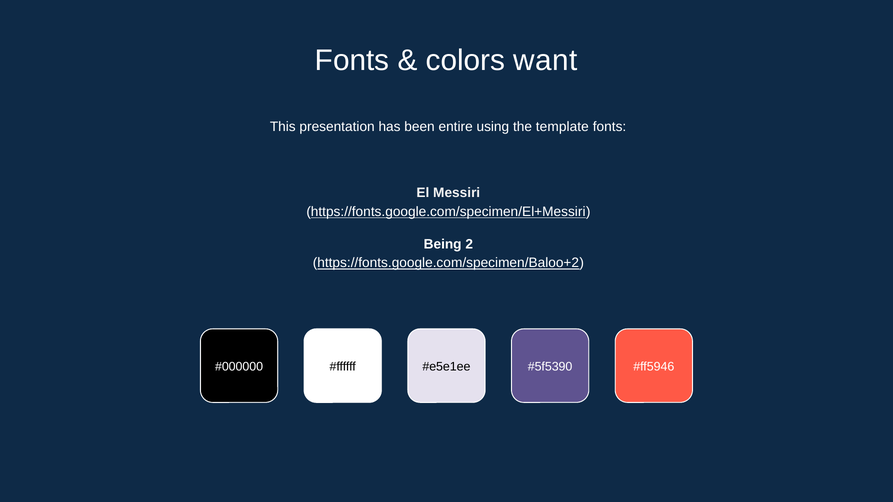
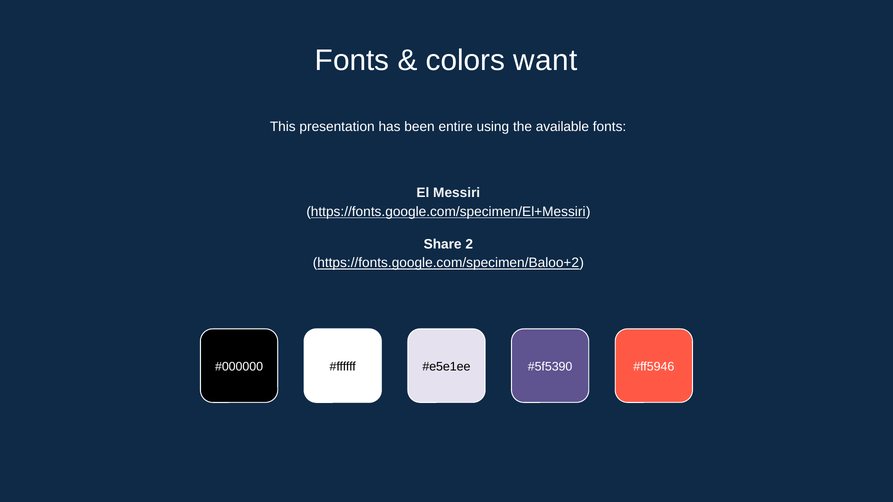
template: template -> available
Being: Being -> Share
